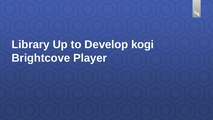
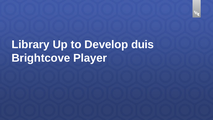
kogi: kogi -> duis
